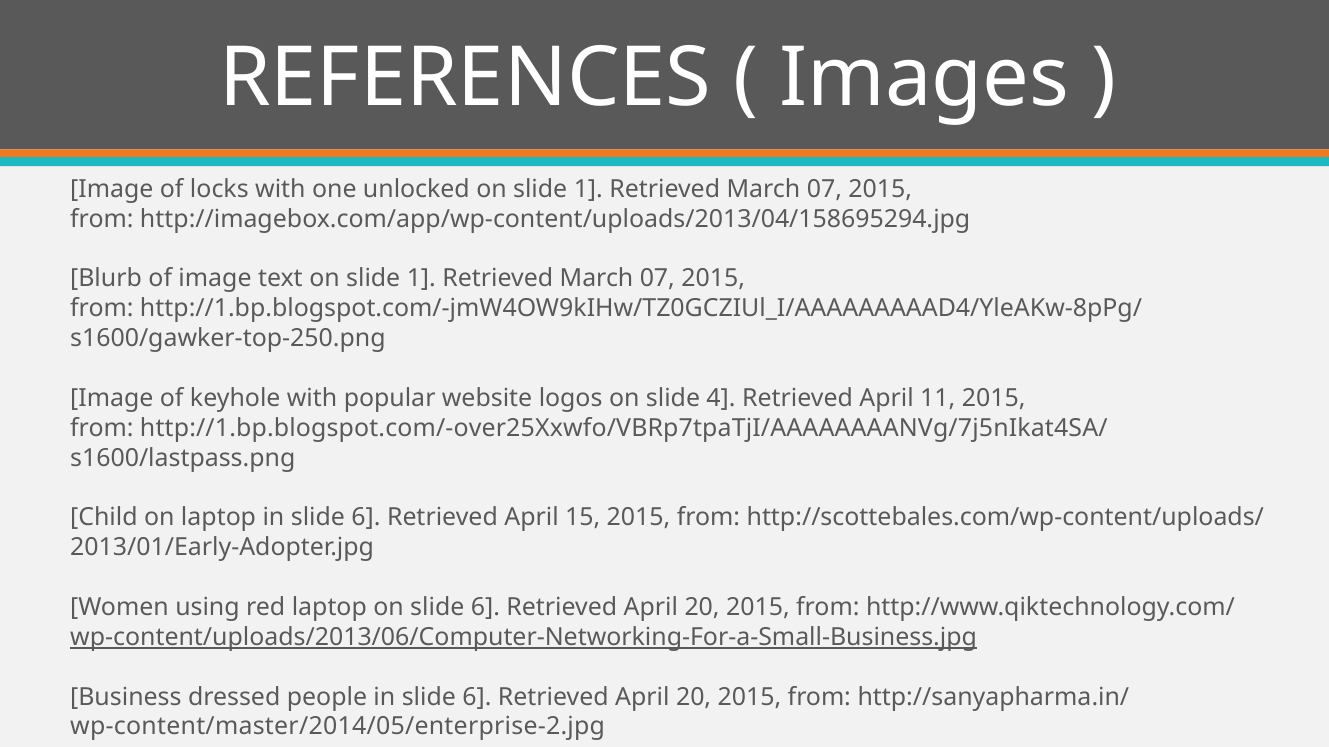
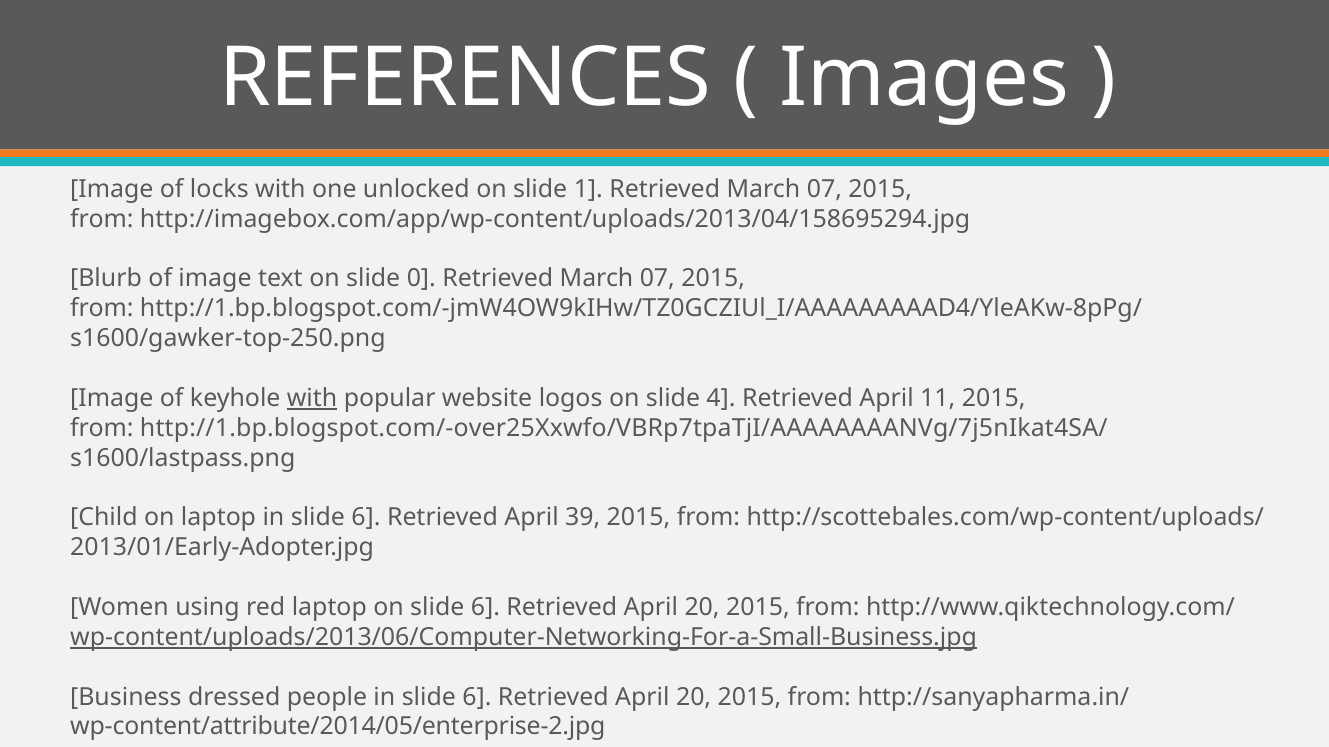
text on slide 1: 1 -> 0
with at (312, 398) underline: none -> present
15: 15 -> 39
wp-content/master/2014/05/enterprise-2.jpg: wp-content/master/2014/05/enterprise-2.jpg -> wp-content/attribute/2014/05/enterprise-2.jpg
